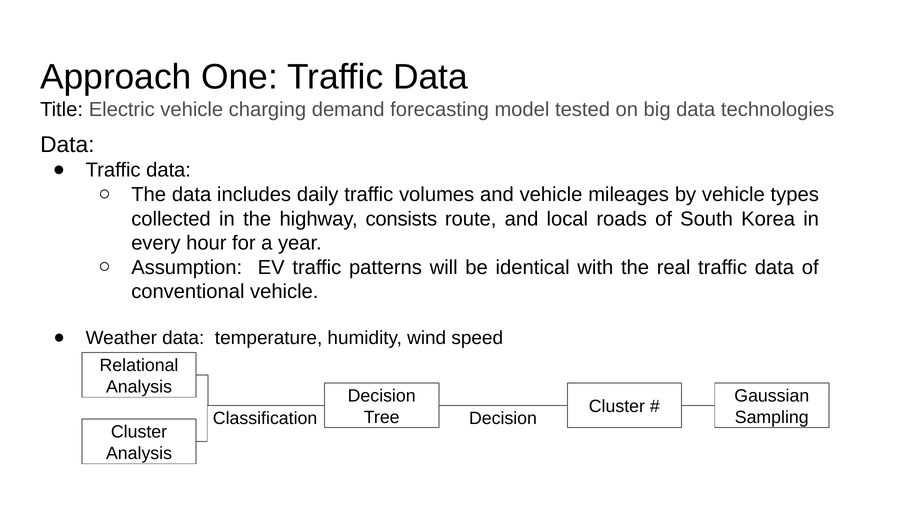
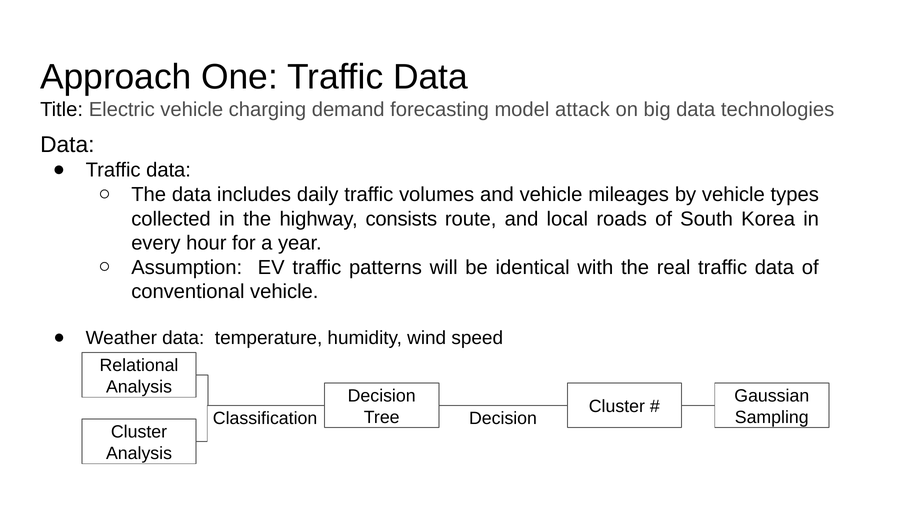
tested: tested -> attack
